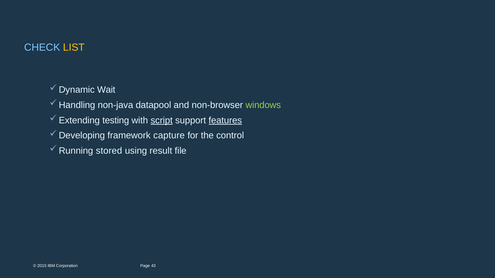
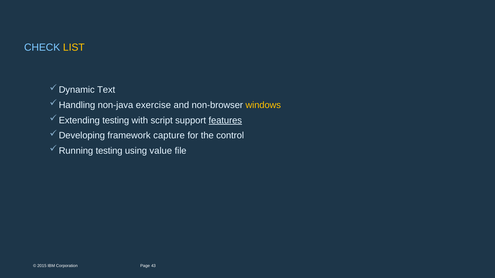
Wait: Wait -> Text
datapool: datapool -> exercise
windows colour: light green -> yellow
script underline: present -> none
stored at (109, 151): stored -> testing
result: result -> value
